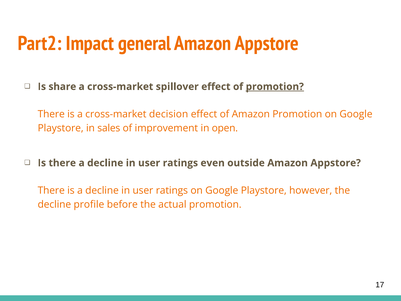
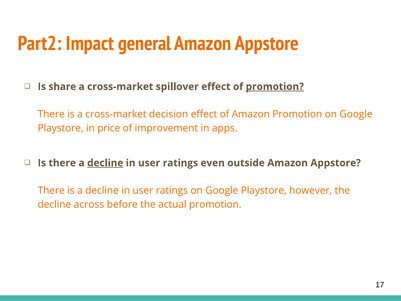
sales: sales -> price
open: open -> apps
decline at (105, 163) underline: none -> present
profile: profile -> across
